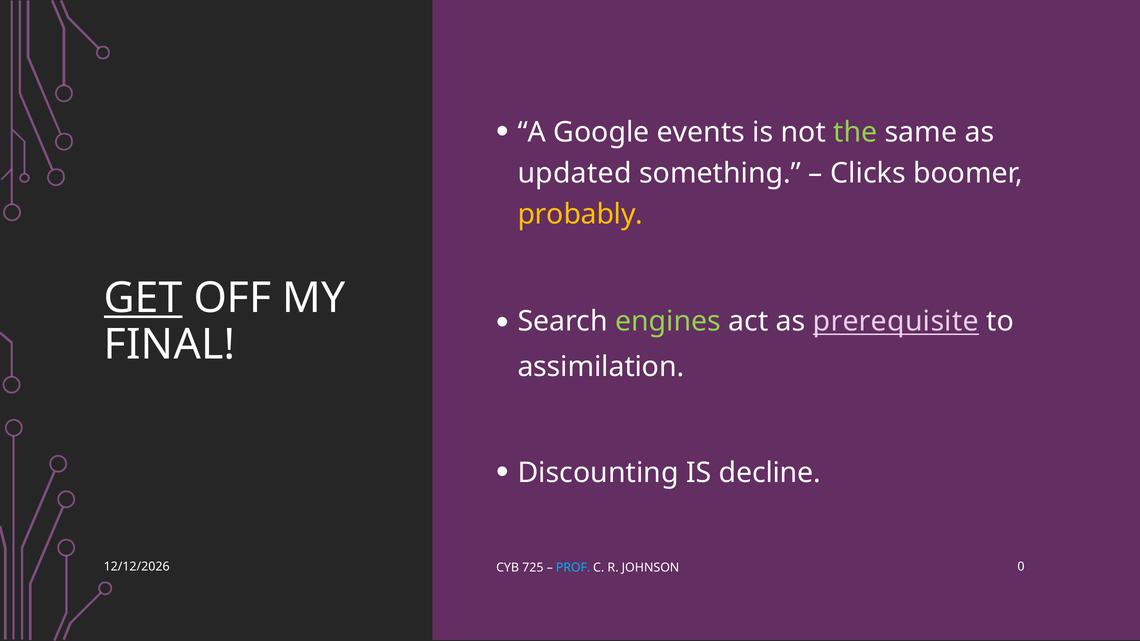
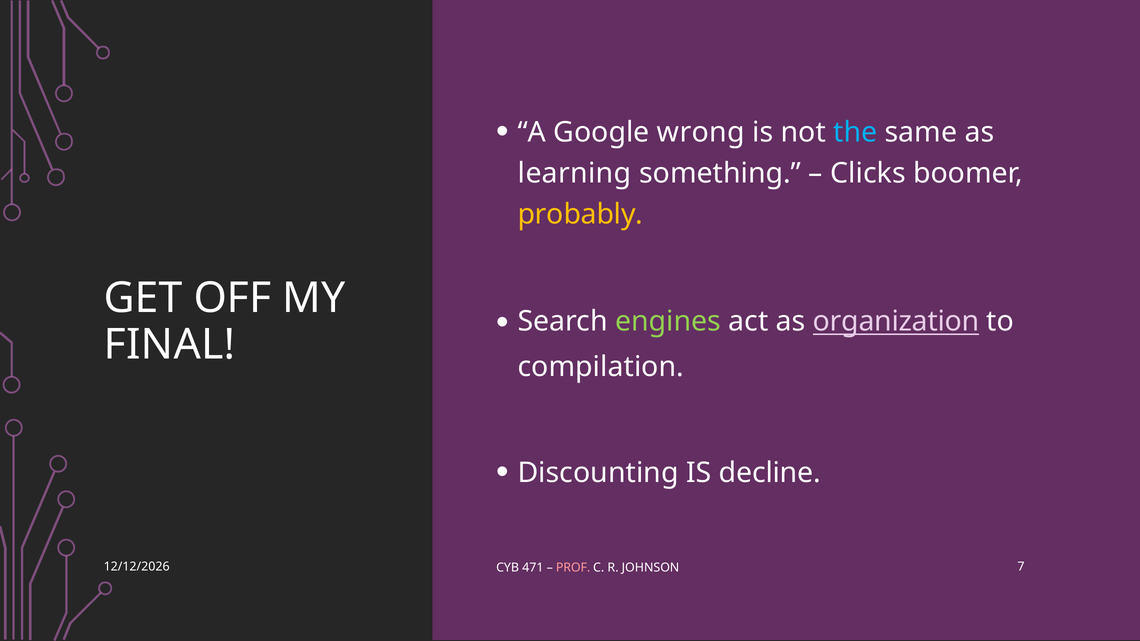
events: events -> wrong
the colour: light green -> light blue
updated: updated -> learning
GET underline: present -> none
prerequisite: prerequisite -> organization
assimilation: assimilation -> compilation
725: 725 -> 471
PROF colour: light blue -> pink
0: 0 -> 7
